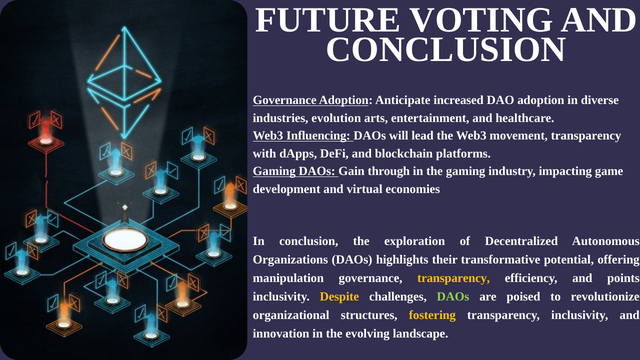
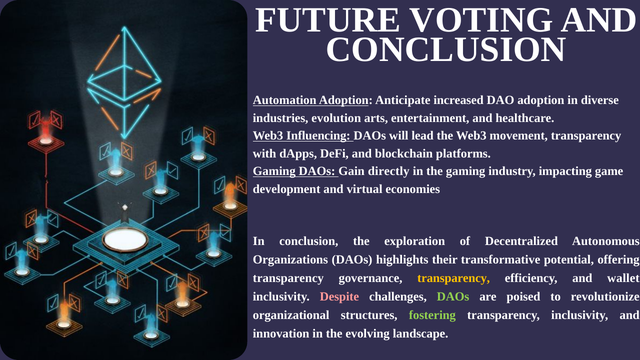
Governance at (285, 100): Governance -> Automation
through: through -> directly
manipulation at (288, 278): manipulation -> transparency
points: points -> wallet
Despite colour: yellow -> pink
fostering colour: yellow -> light green
